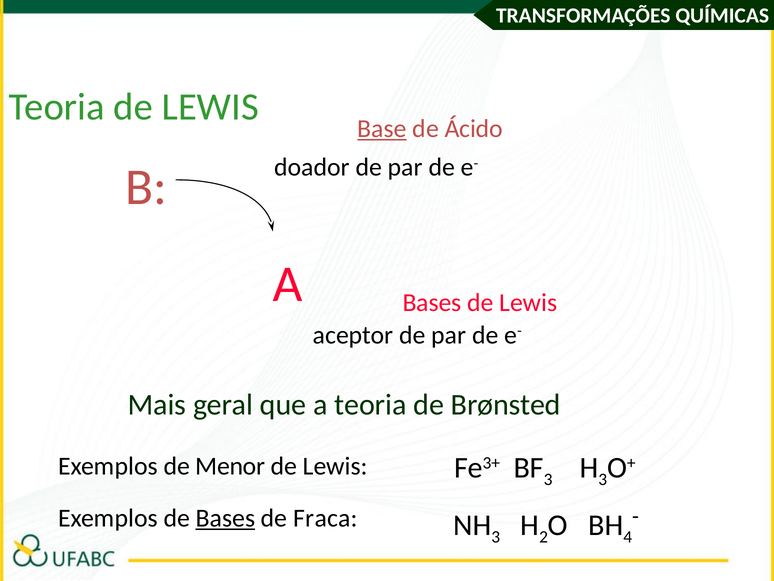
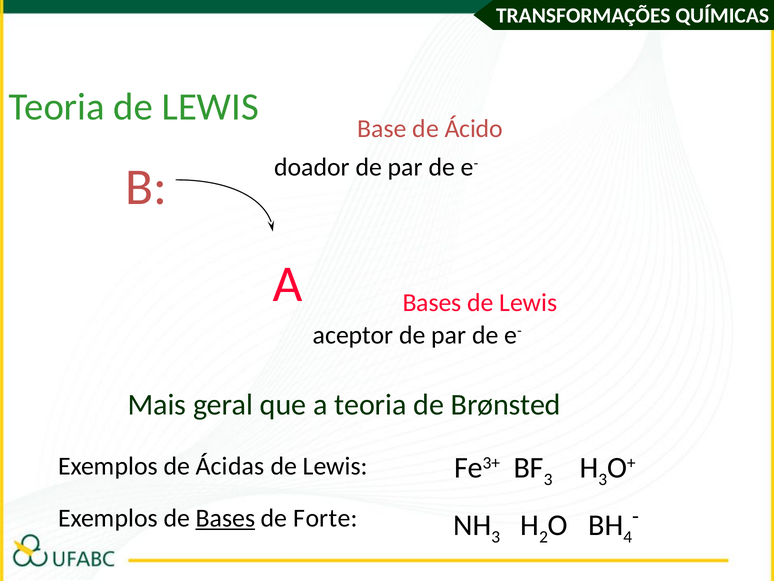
Base underline: present -> none
Menor: Menor -> Ácidas
Fraca: Fraca -> Forte
